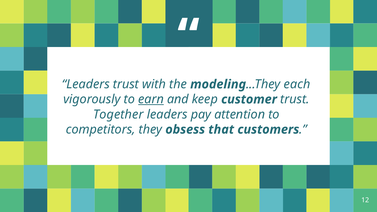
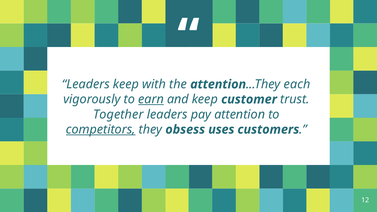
Leaders trust: trust -> keep
the modeling: modeling -> attention
competitors underline: none -> present
that: that -> uses
